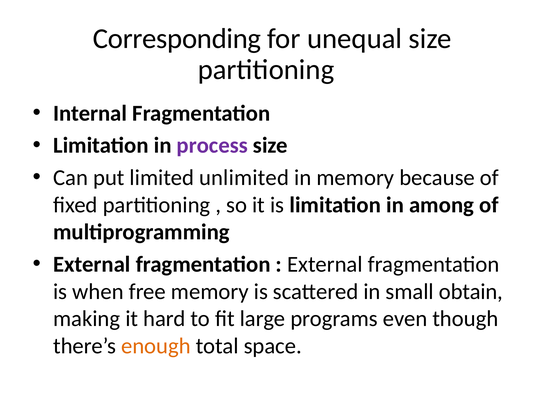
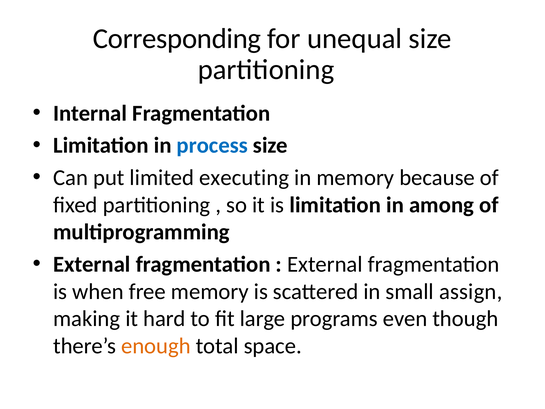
process colour: purple -> blue
unlimited: unlimited -> executing
obtain: obtain -> assign
